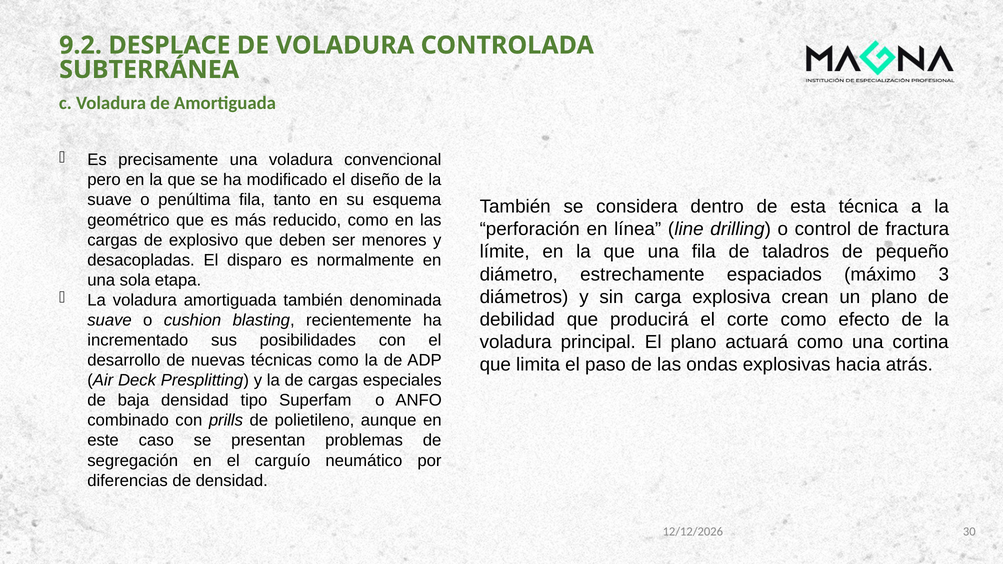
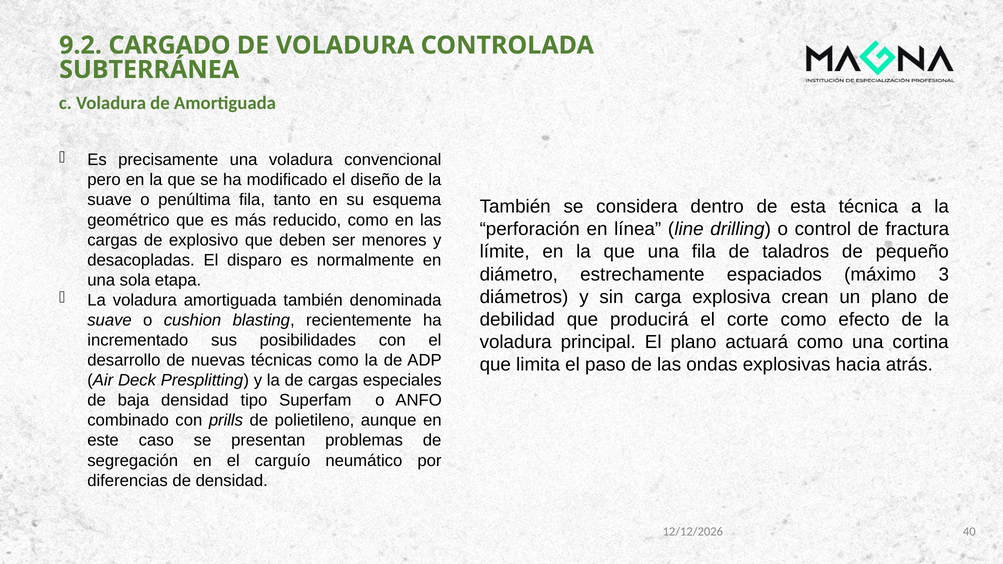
DESPLACE: DESPLACE -> CARGADO
30: 30 -> 40
